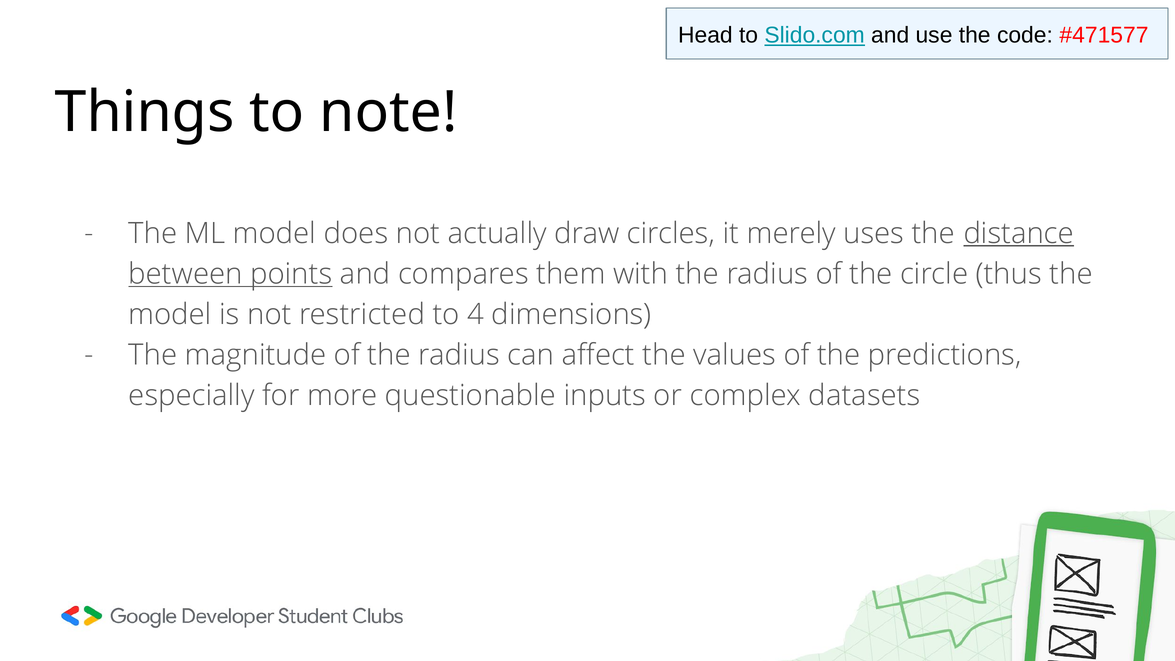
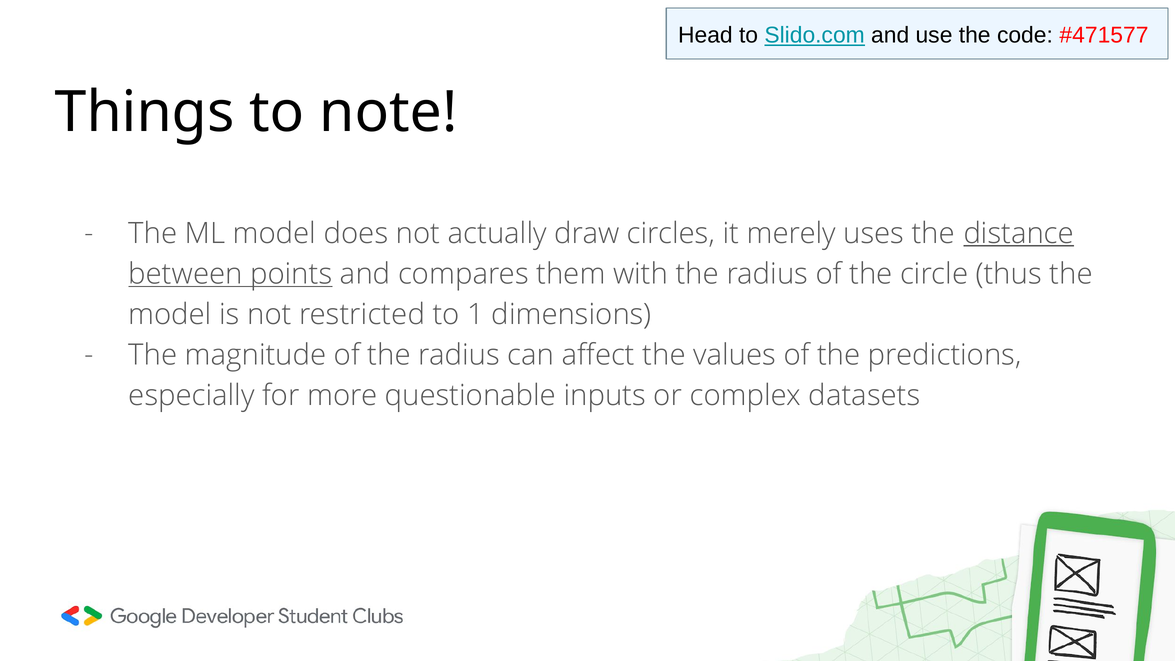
4: 4 -> 1
